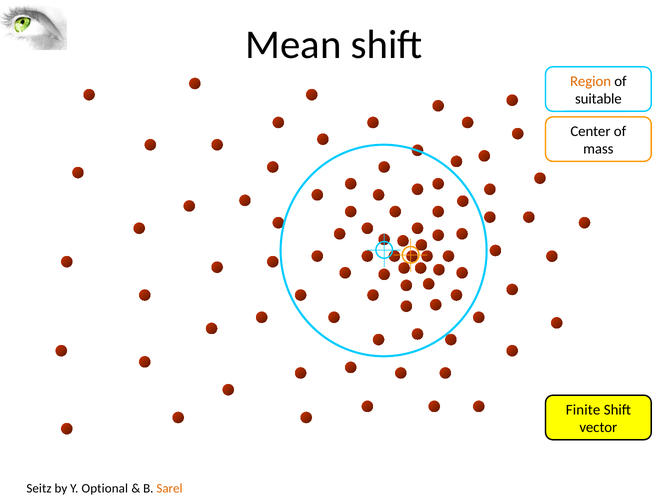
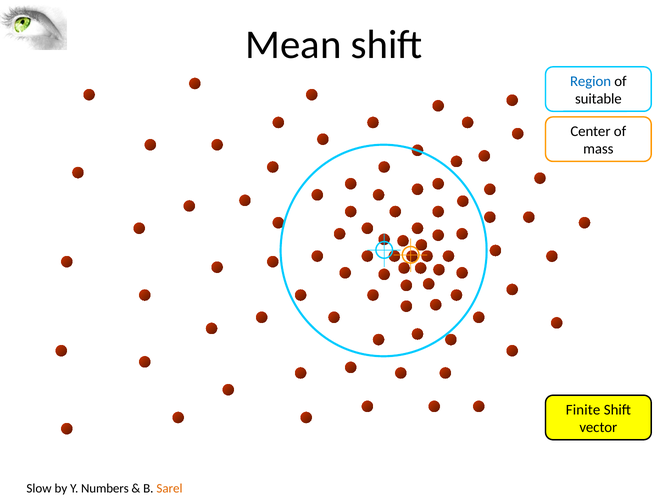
Region colour: orange -> blue
Seitz: Seitz -> Slow
Optional: Optional -> Numbers
